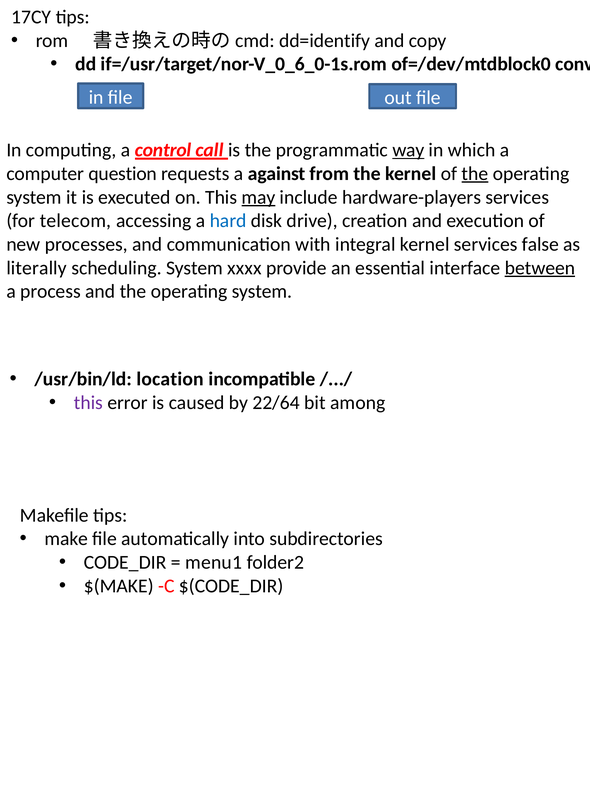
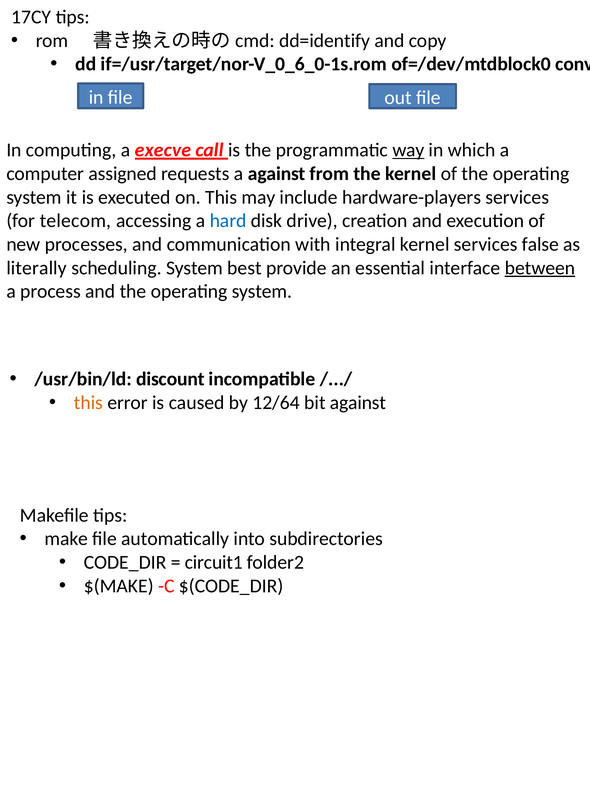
control: control -> execve
question: question -> assigned
the at (475, 174) underline: present -> none
may underline: present -> none
xxxx: xxxx -> best
location: location -> discount
this at (88, 403) colour: purple -> orange
22/64: 22/64 -> 12/64
bit among: among -> against
menu1: menu1 -> circuit1
